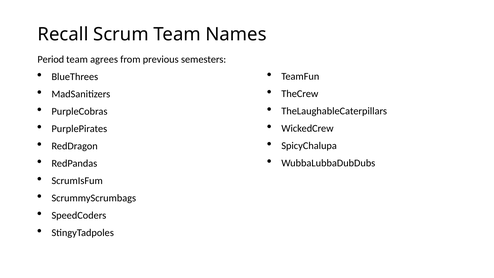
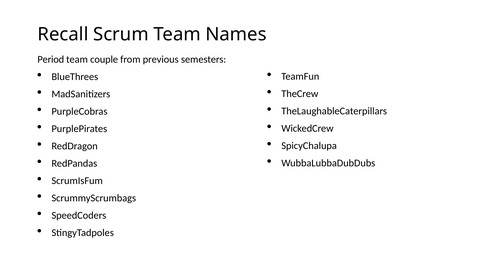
agrees: agrees -> couple
